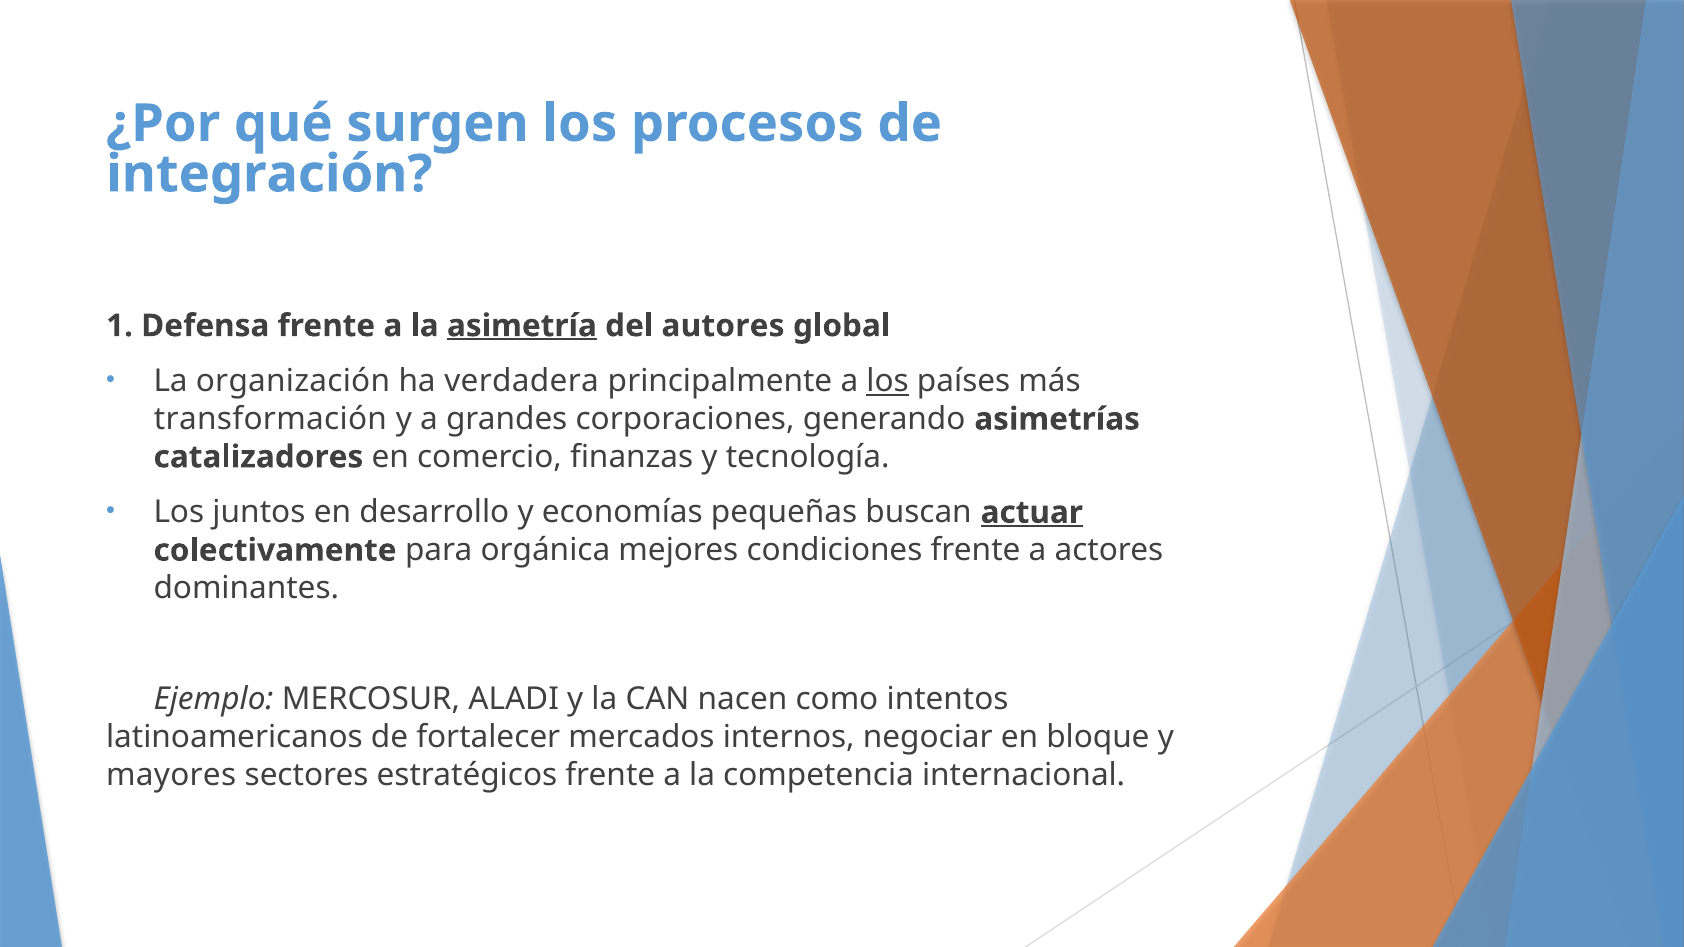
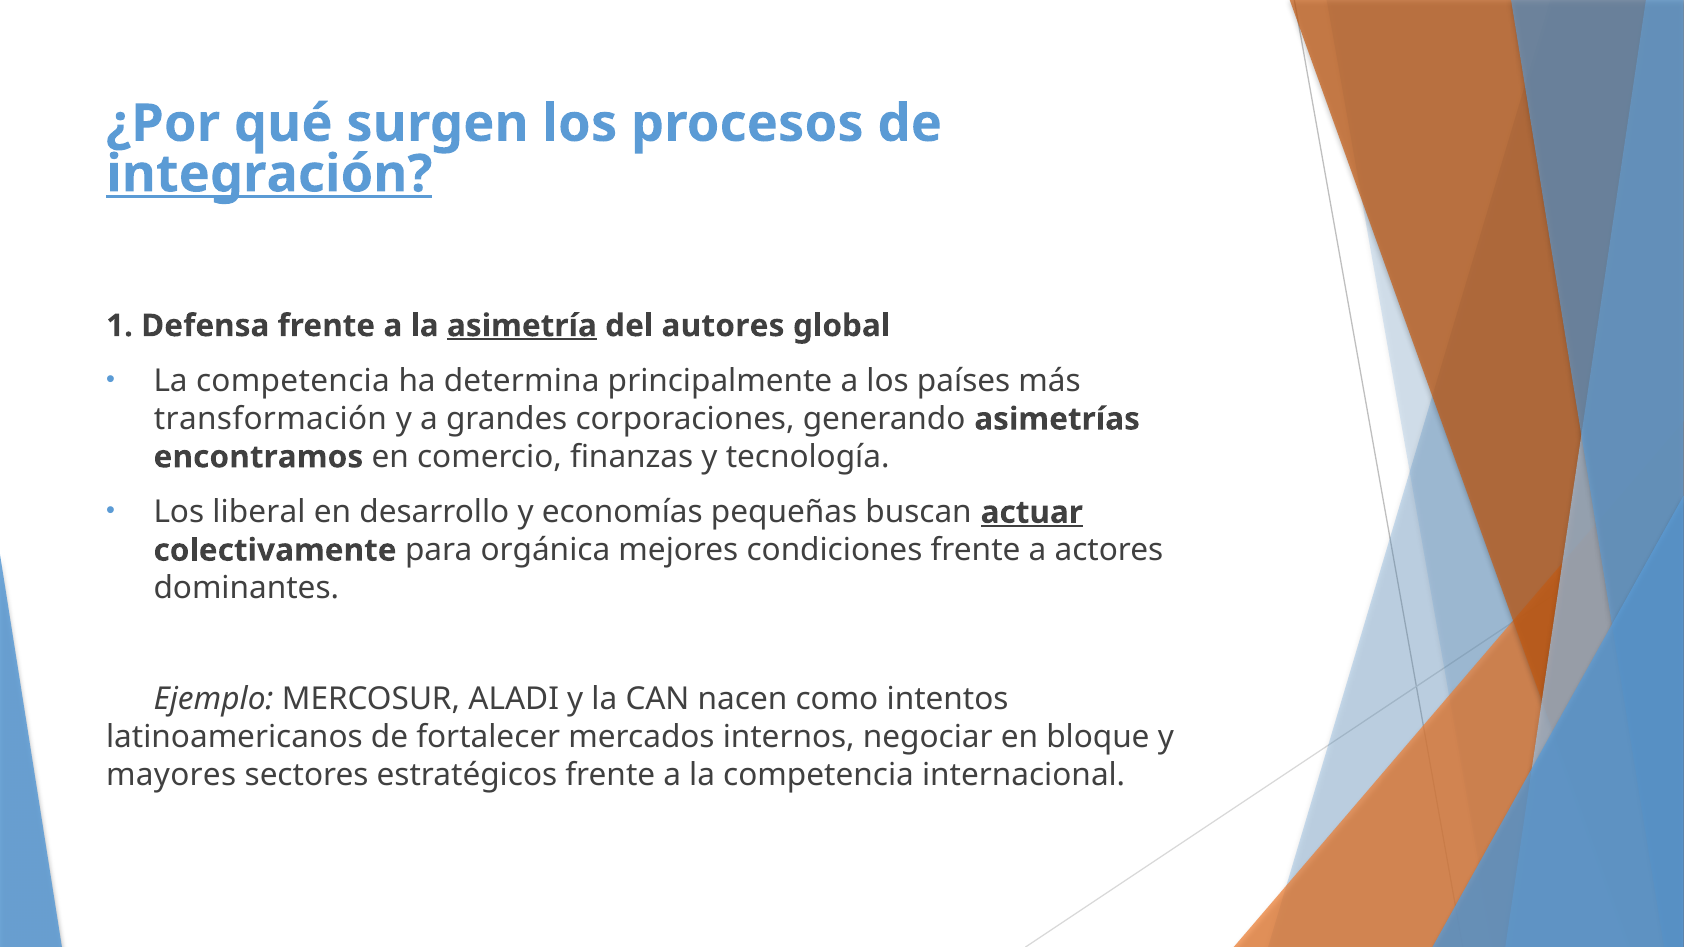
integración underline: none -> present
organización at (293, 381): organización -> competencia
verdadera: verdadera -> determina
los at (888, 381) underline: present -> none
catalizadores: catalizadores -> encontramos
juntos: juntos -> liberal
